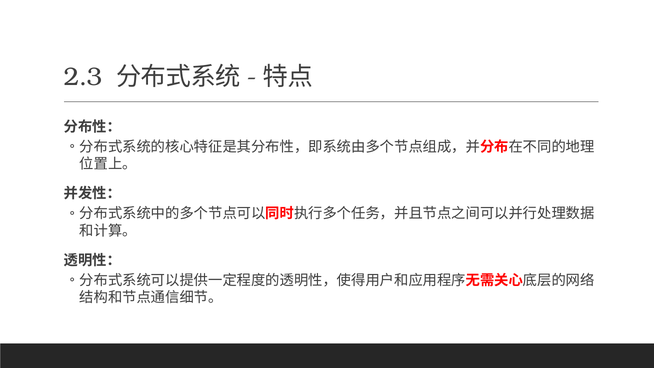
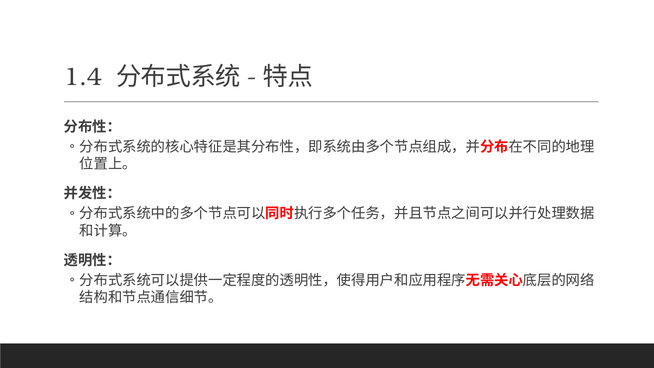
2.3: 2.3 -> 1.4
